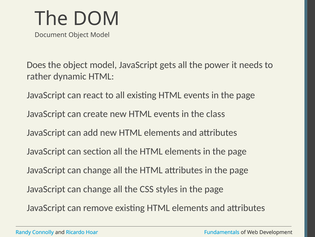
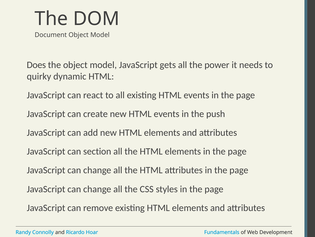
rather: rather -> quirky
class: class -> push
